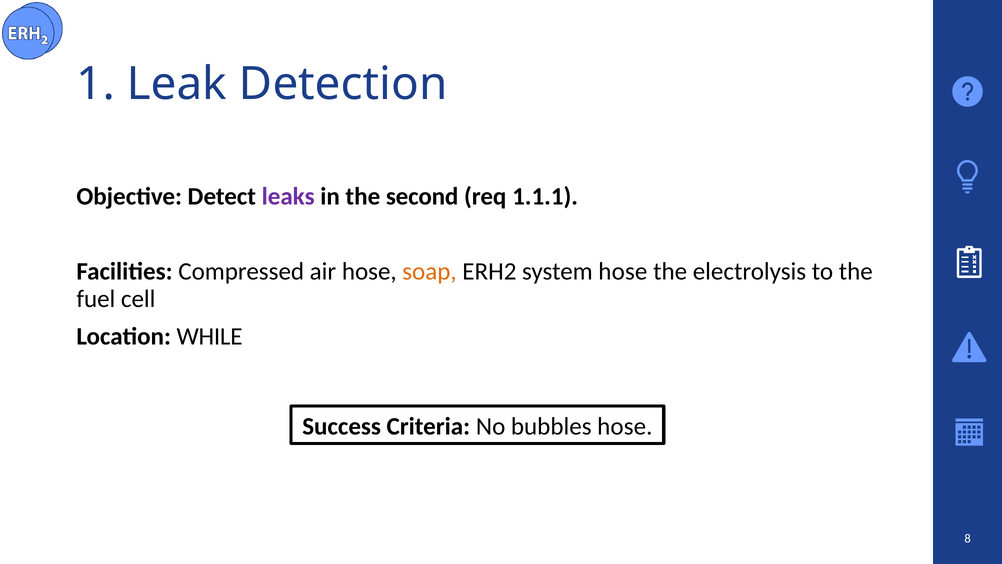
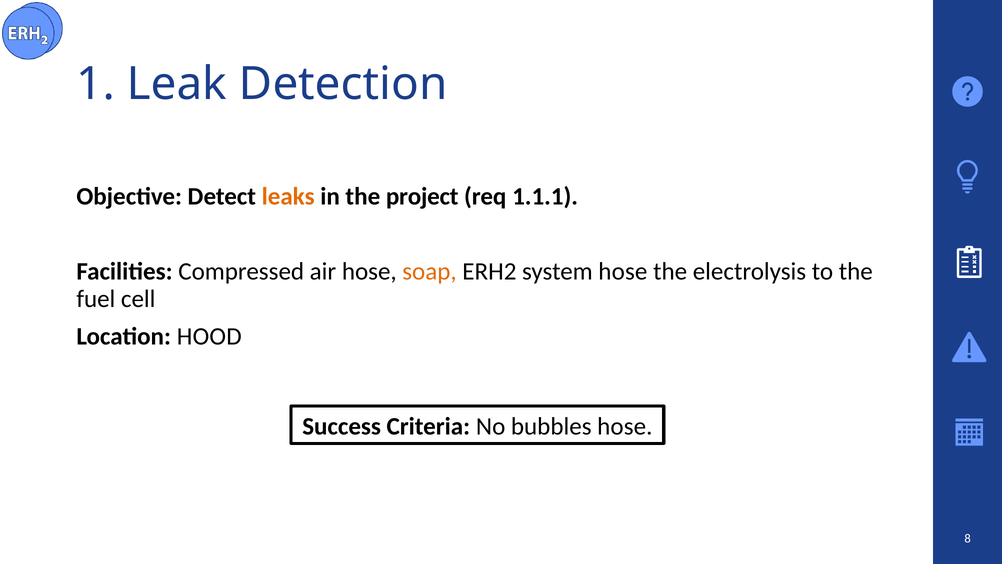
leaks colour: purple -> orange
second: second -> project
WHILE: WHILE -> HOOD
